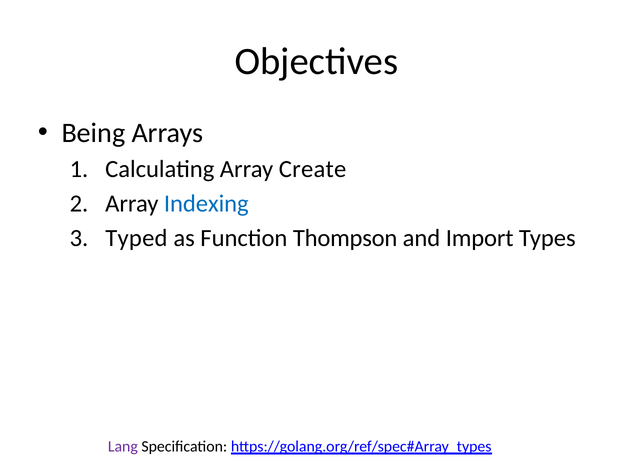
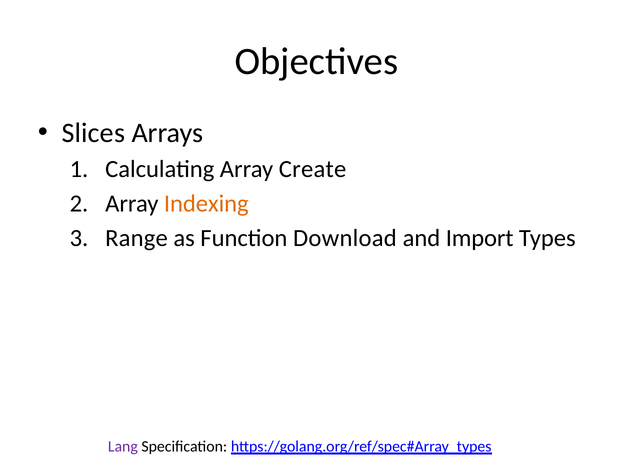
Being: Being -> Slices
Indexing colour: blue -> orange
Typed: Typed -> Range
Thompson: Thompson -> Download
